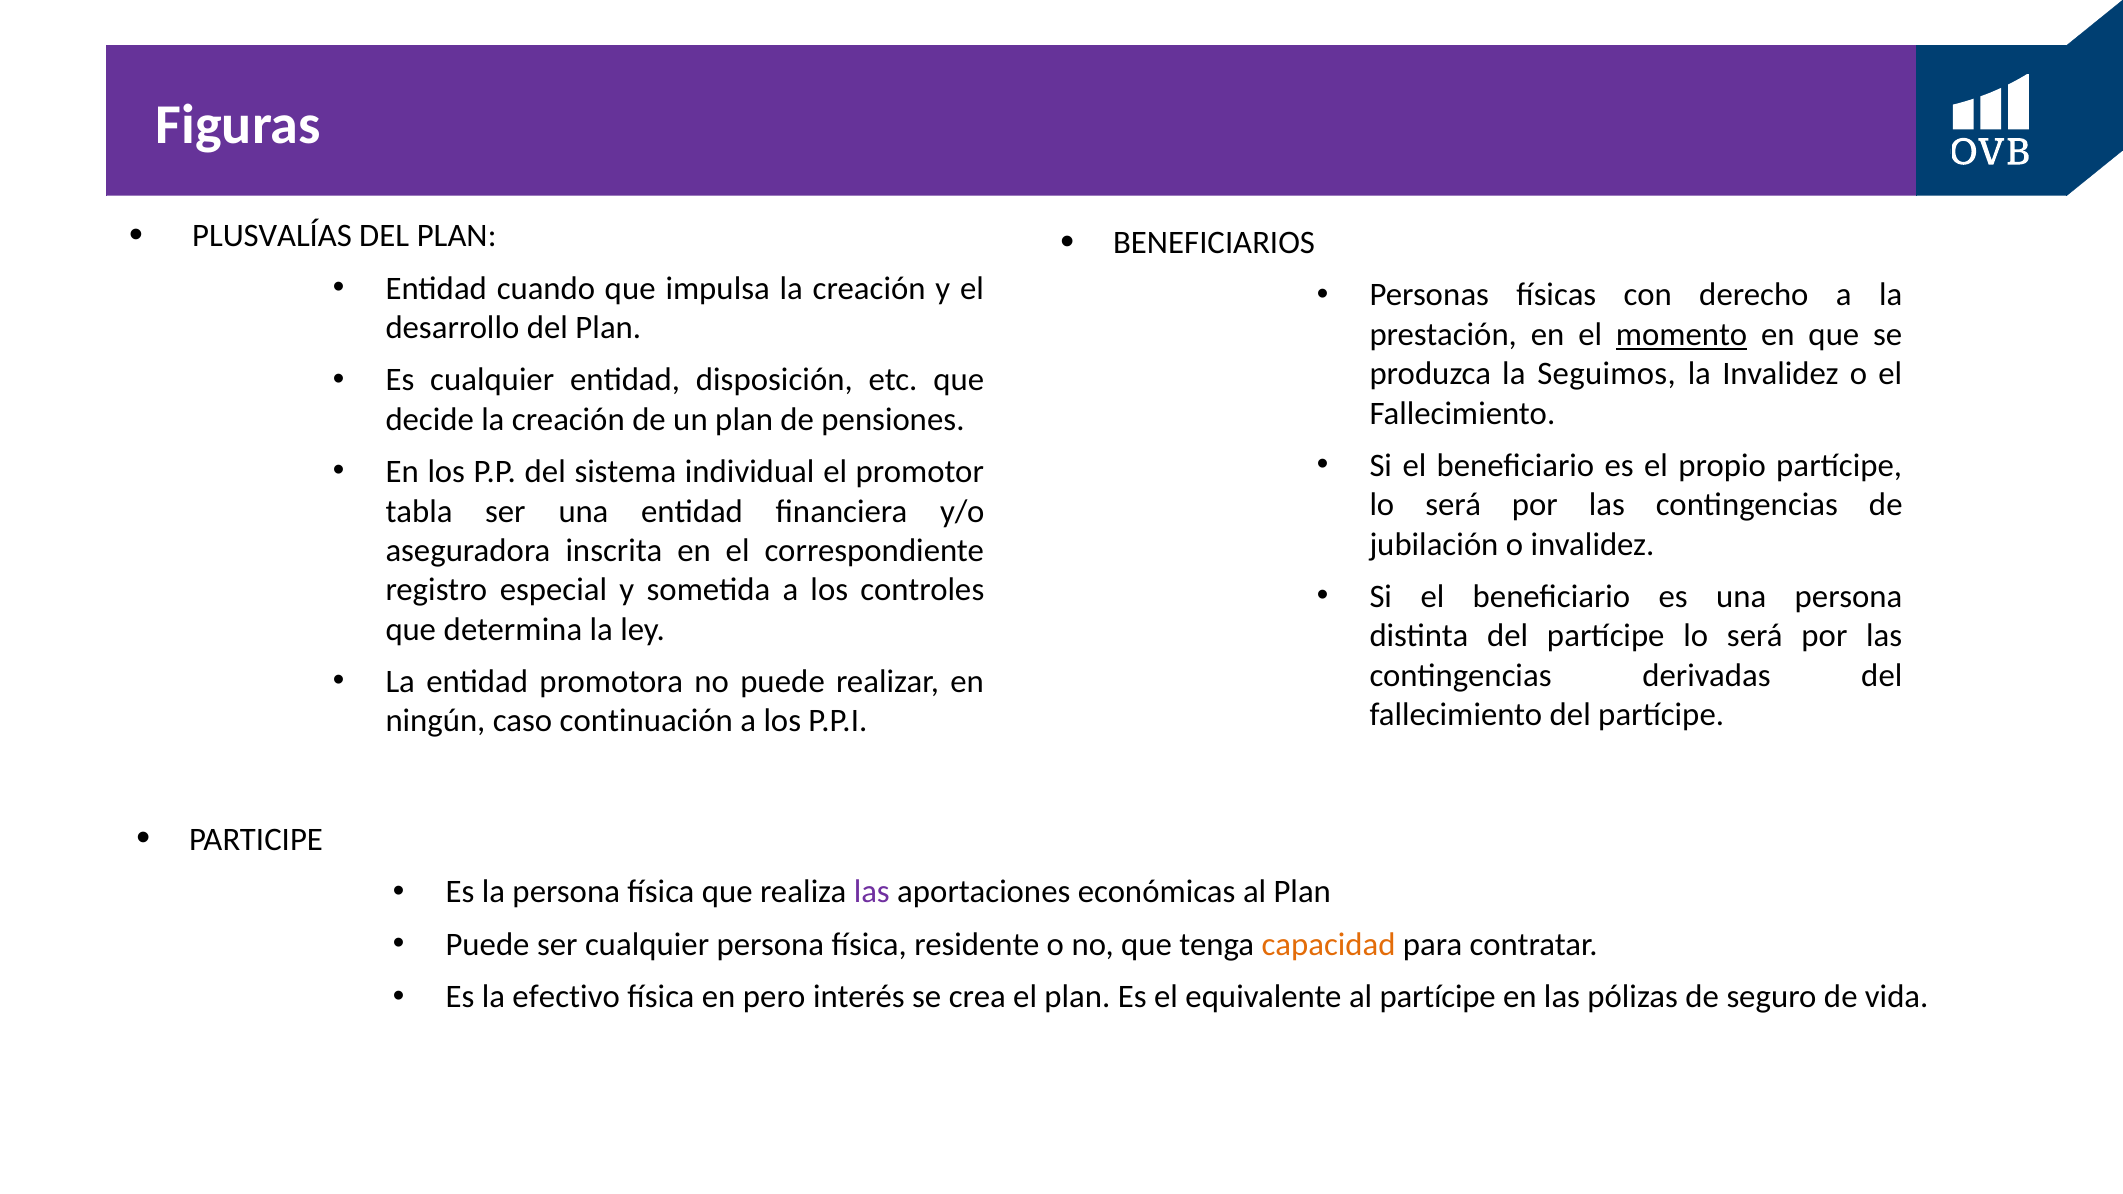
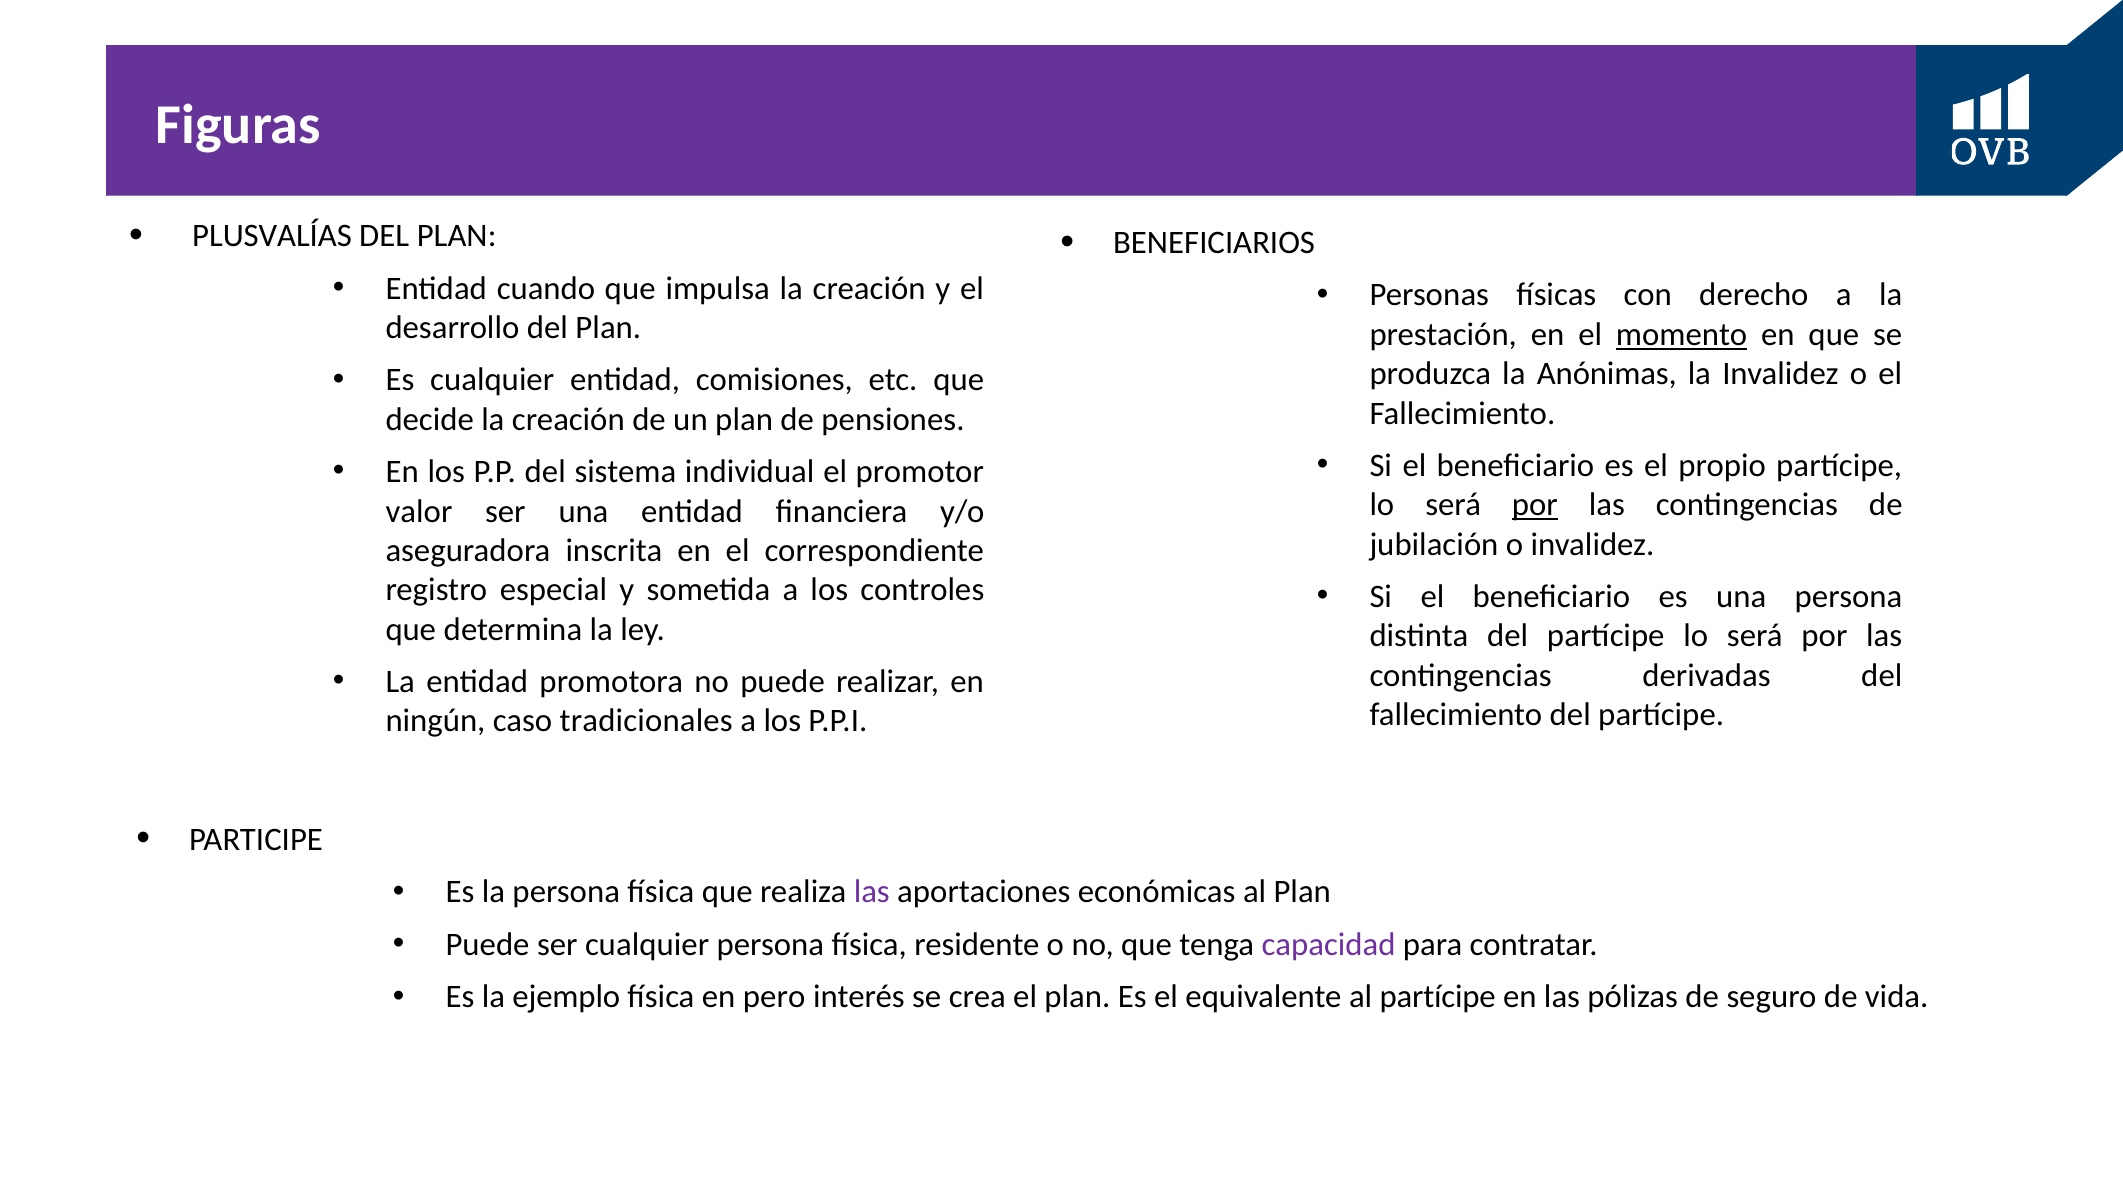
Seguimos: Seguimos -> Anónimas
disposición: disposición -> comisiones
por at (1535, 505) underline: none -> present
tabla: tabla -> valor
continuación: continuación -> tradicionales
capacidad colour: orange -> purple
efectivo: efectivo -> ejemplo
